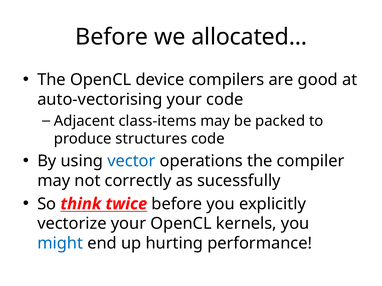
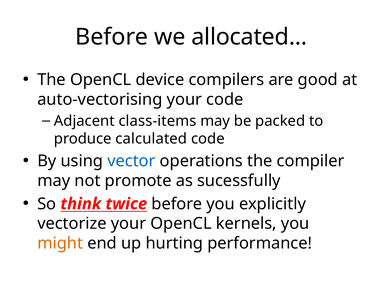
structures: structures -> calculated
correctly: correctly -> promote
might colour: blue -> orange
